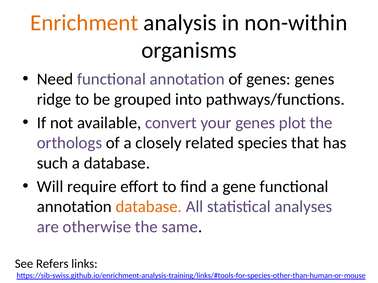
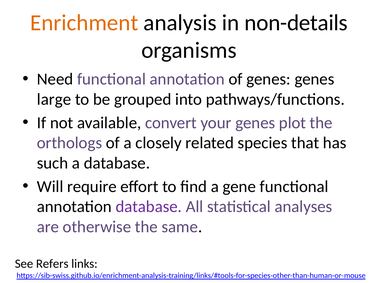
non-within: non-within -> non-details
ridge: ridge -> large
database at (149, 207) colour: orange -> purple
